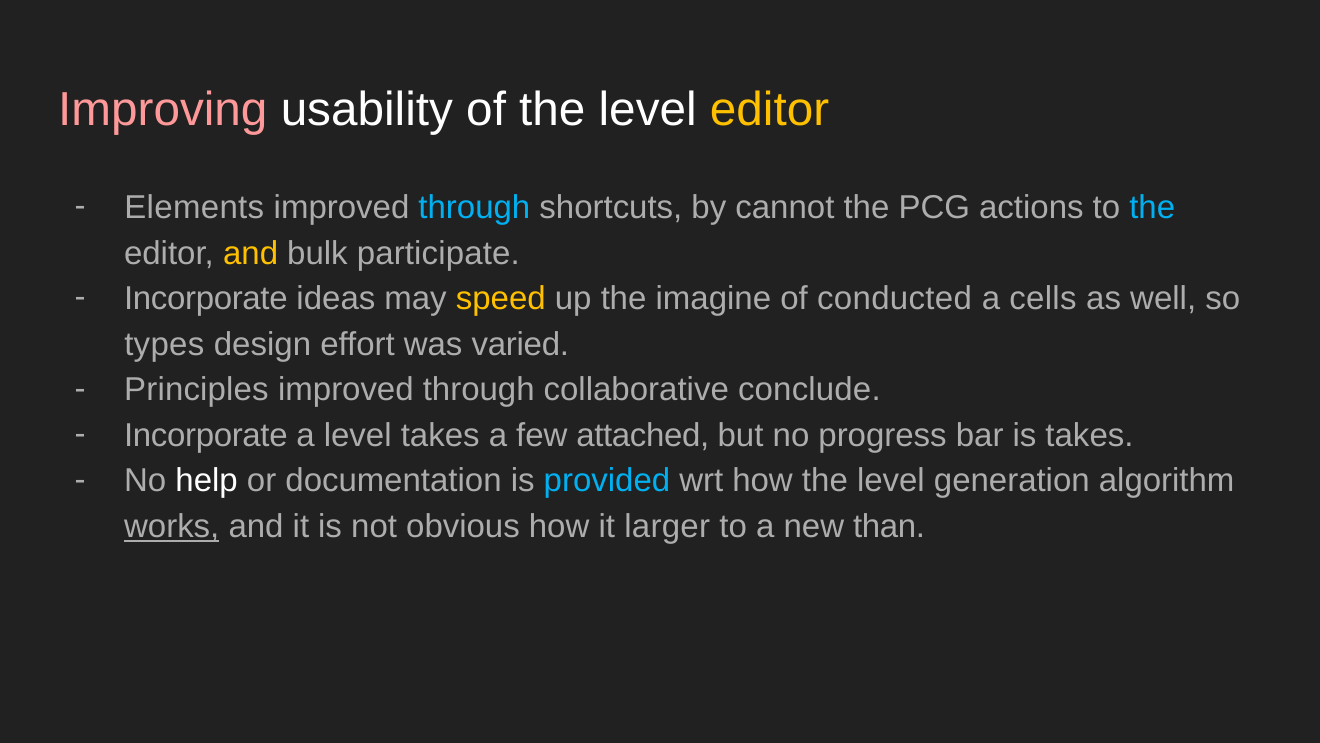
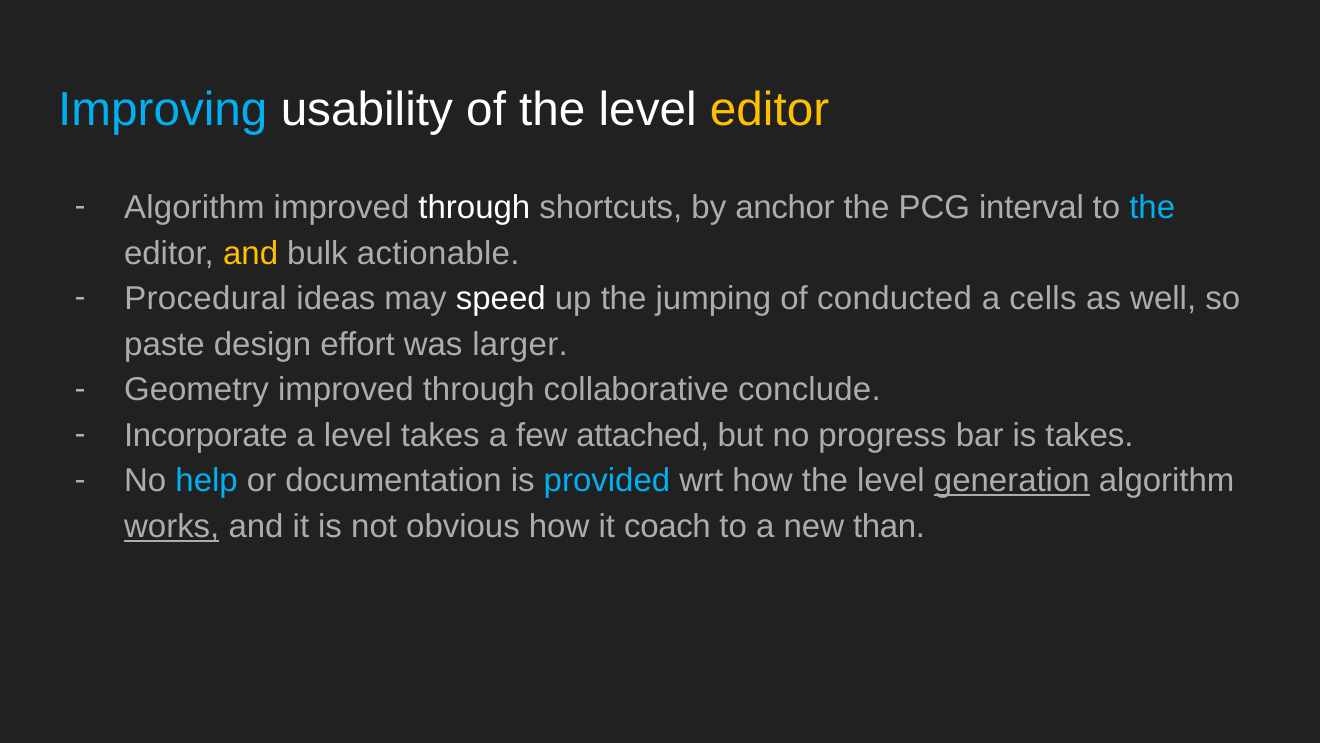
Improving colour: pink -> light blue
Elements at (194, 208): Elements -> Algorithm
through at (474, 208) colour: light blue -> white
cannot: cannot -> anchor
actions: actions -> interval
participate: participate -> actionable
Incorporate at (206, 299): Incorporate -> Procedural
speed colour: yellow -> white
imagine: imagine -> jumping
types: types -> paste
varied: varied -> larger
Principles: Principles -> Geometry
help colour: white -> light blue
generation underline: none -> present
larger: larger -> coach
